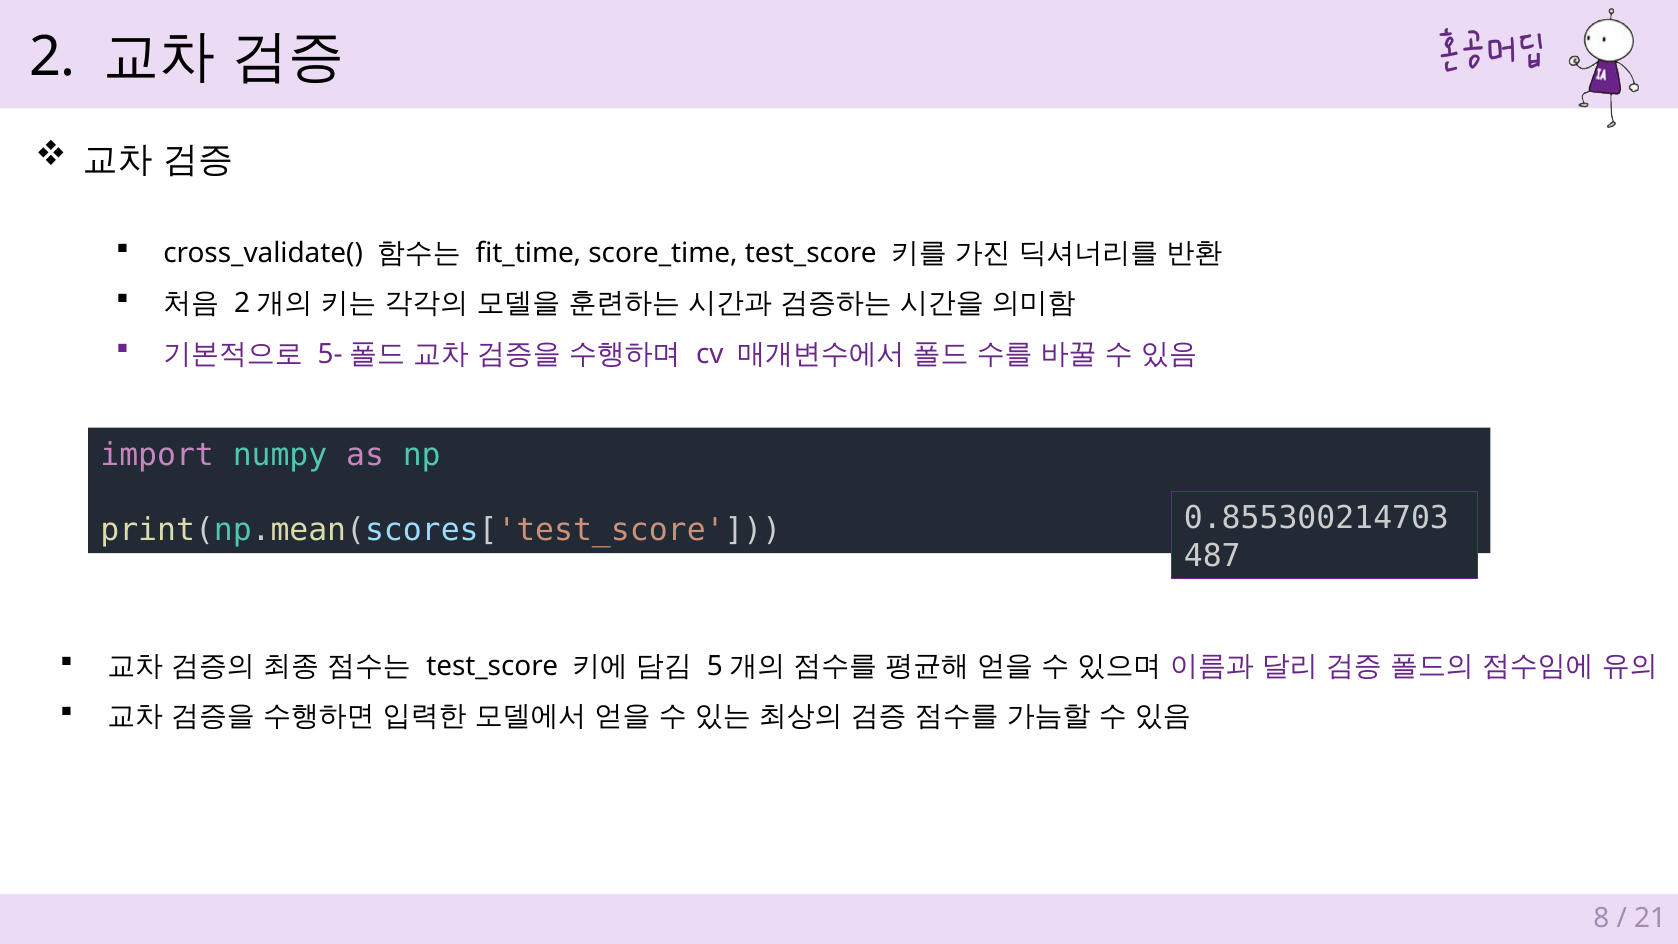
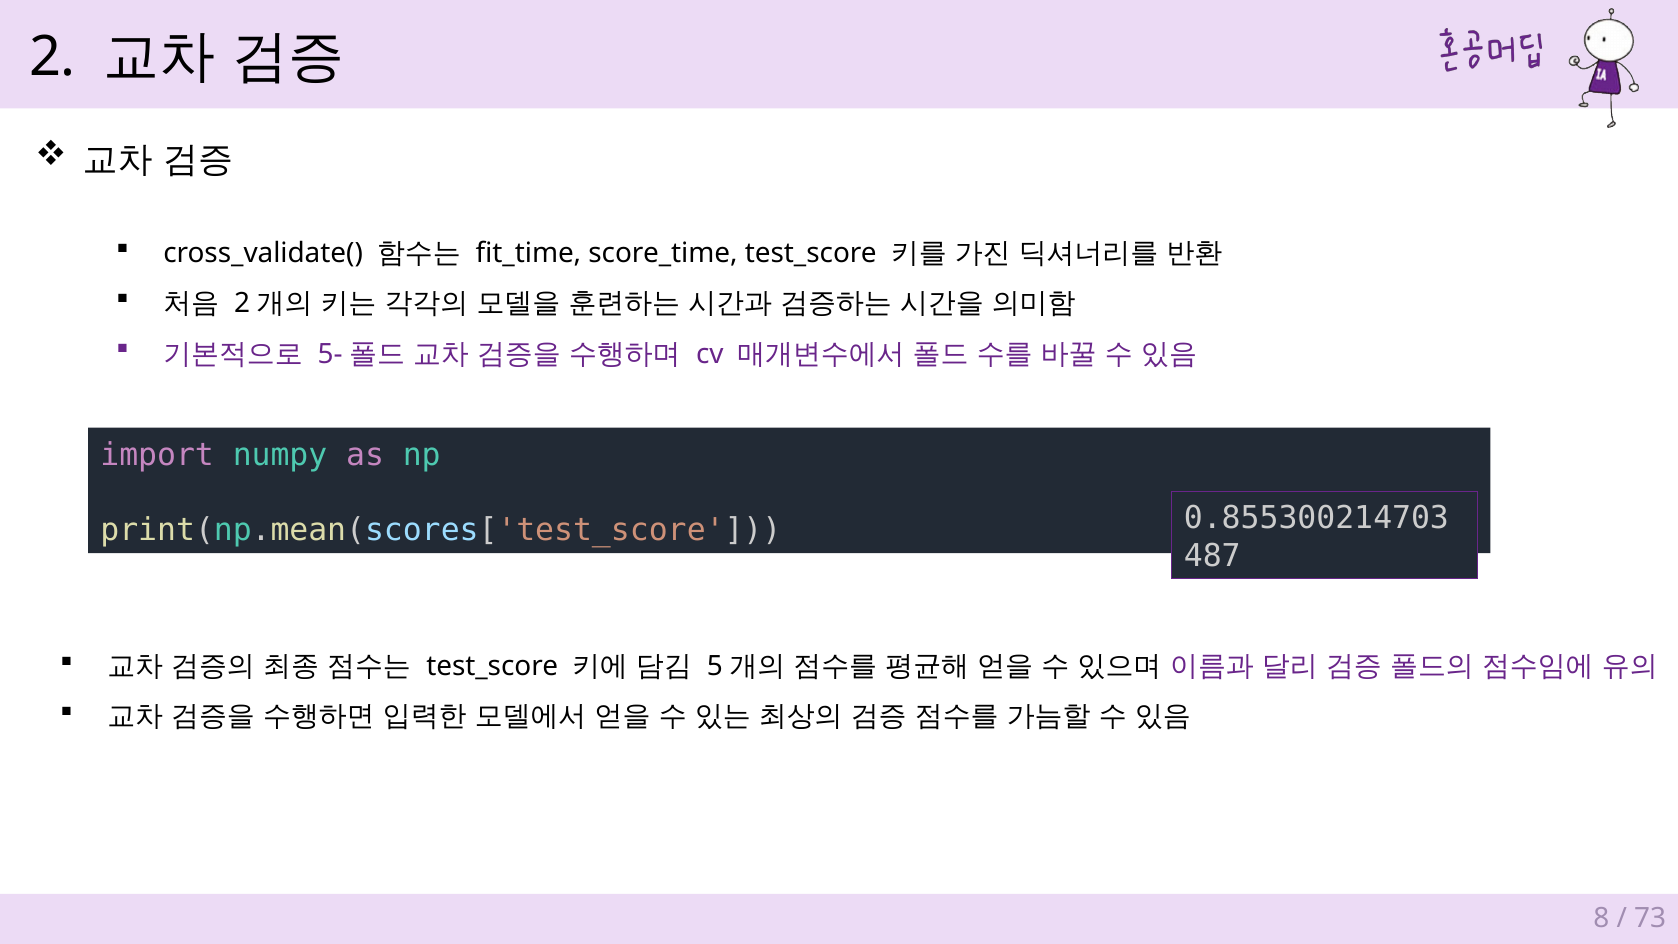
21: 21 -> 73
